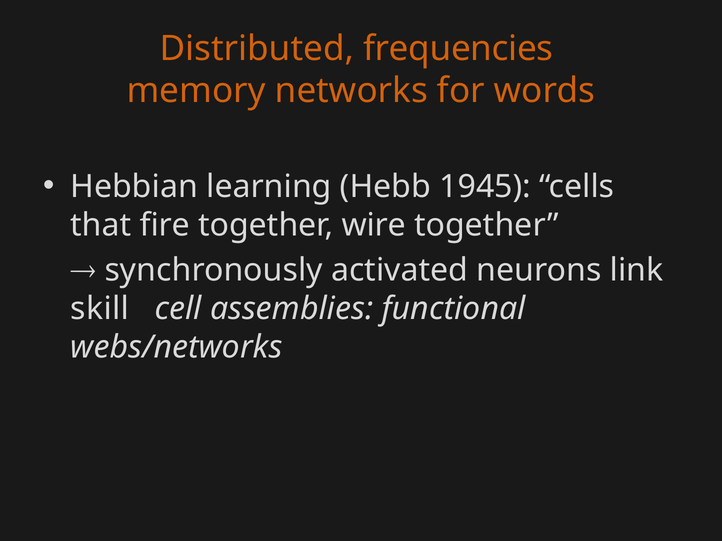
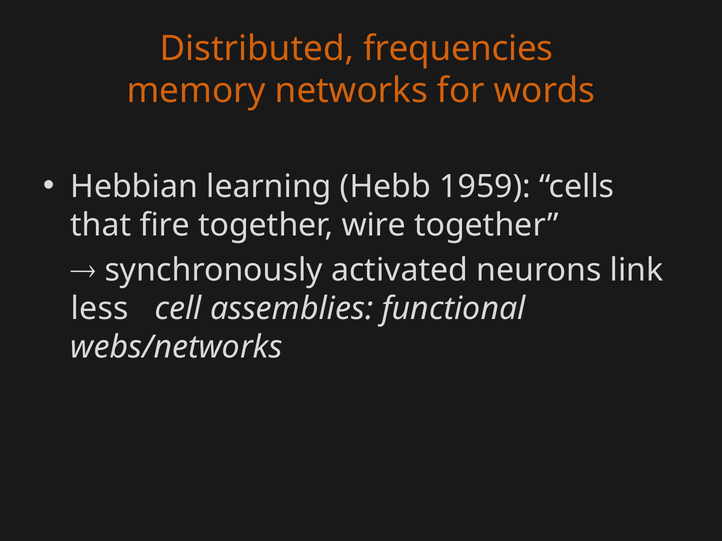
1945: 1945 -> 1959
skill: skill -> less
